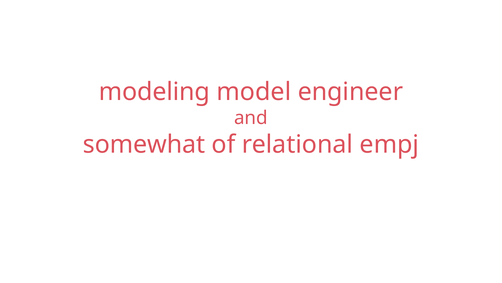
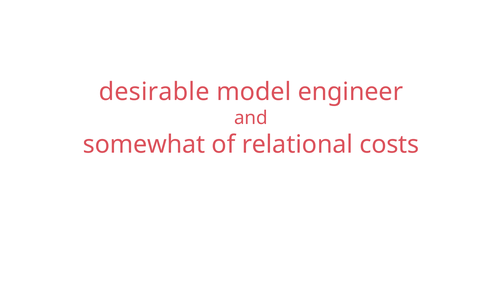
modeling: modeling -> desirable
empj: empj -> costs
